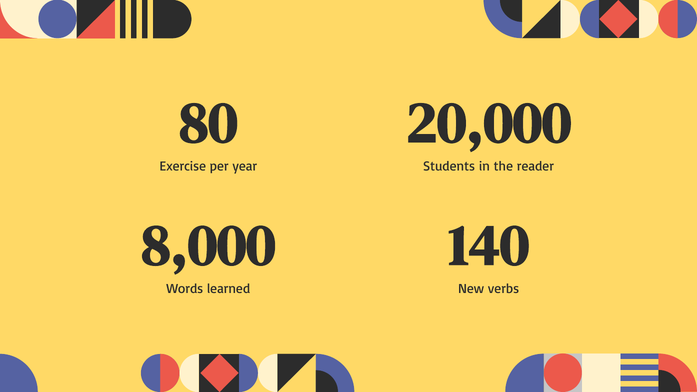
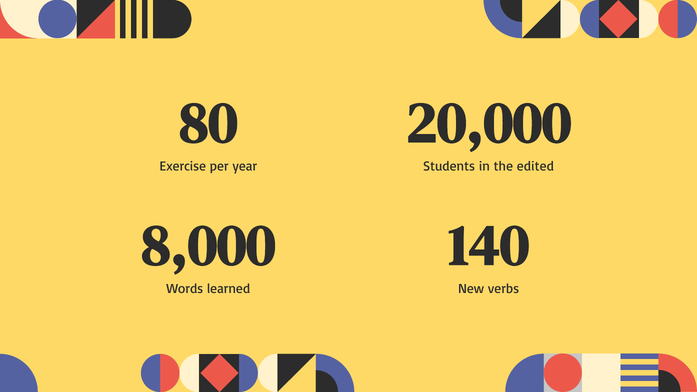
reader: reader -> edited
